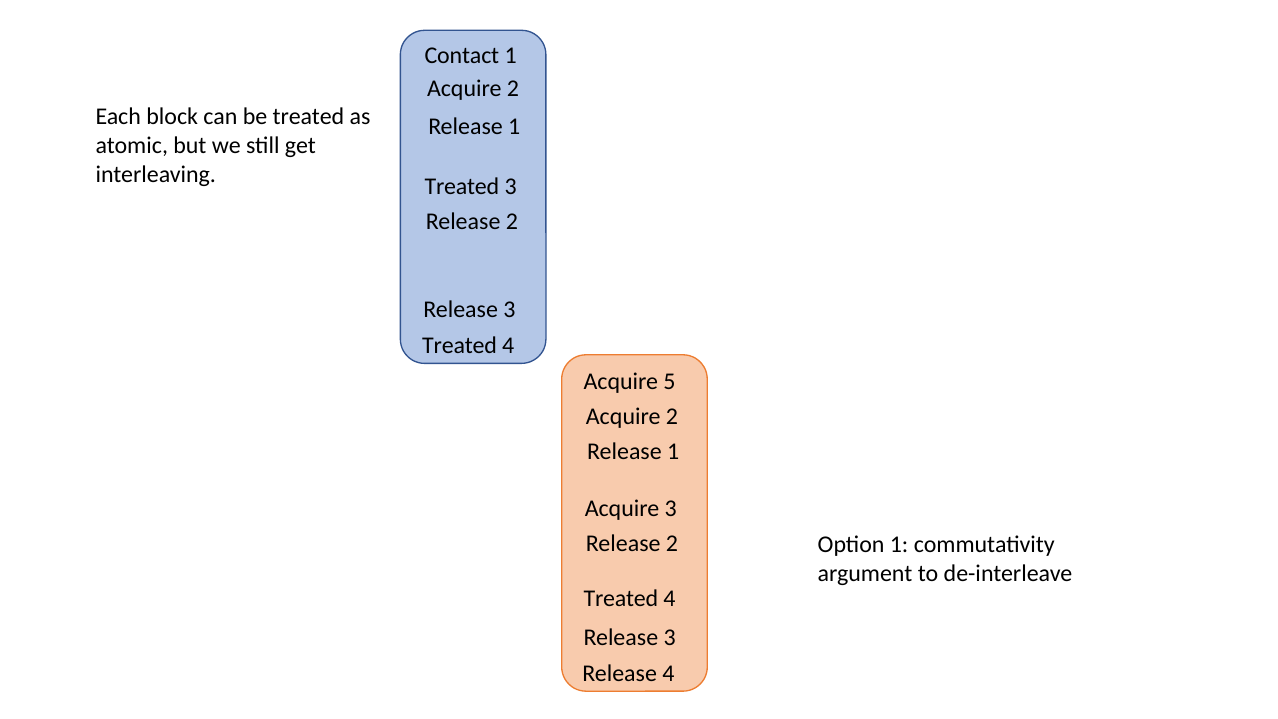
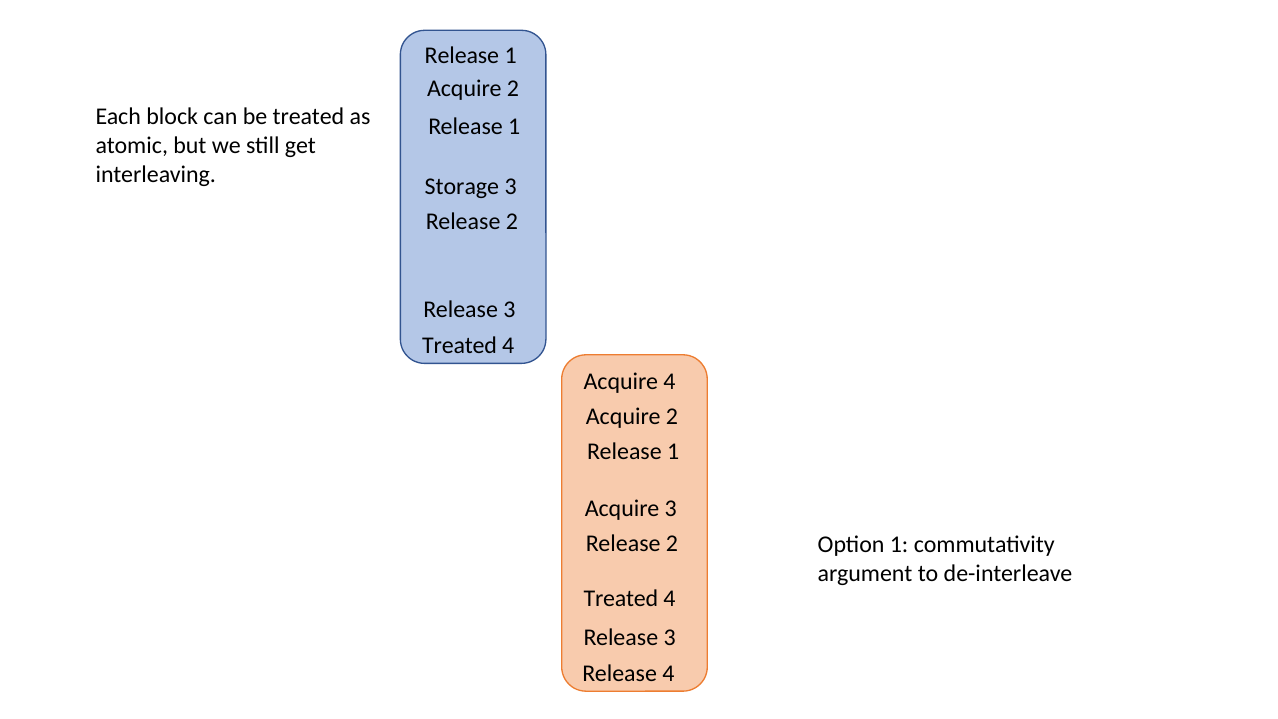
Contact at (462, 56): Contact -> Release
Treated at (462, 186): Treated -> Storage
Acquire 5: 5 -> 4
